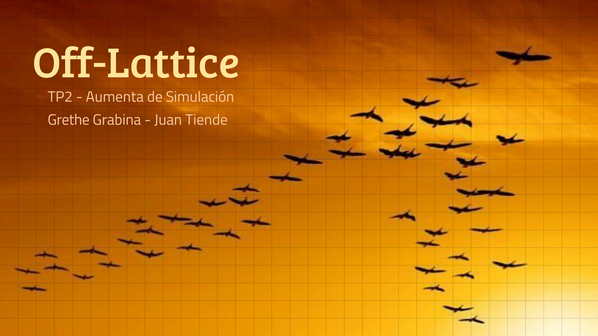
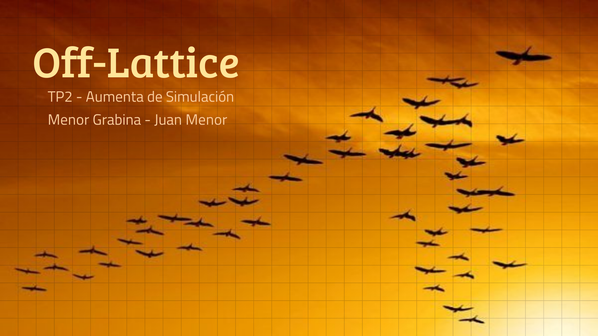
Grethe at (69, 120): Grethe -> Menor
Juan Tiende: Tiende -> Menor
